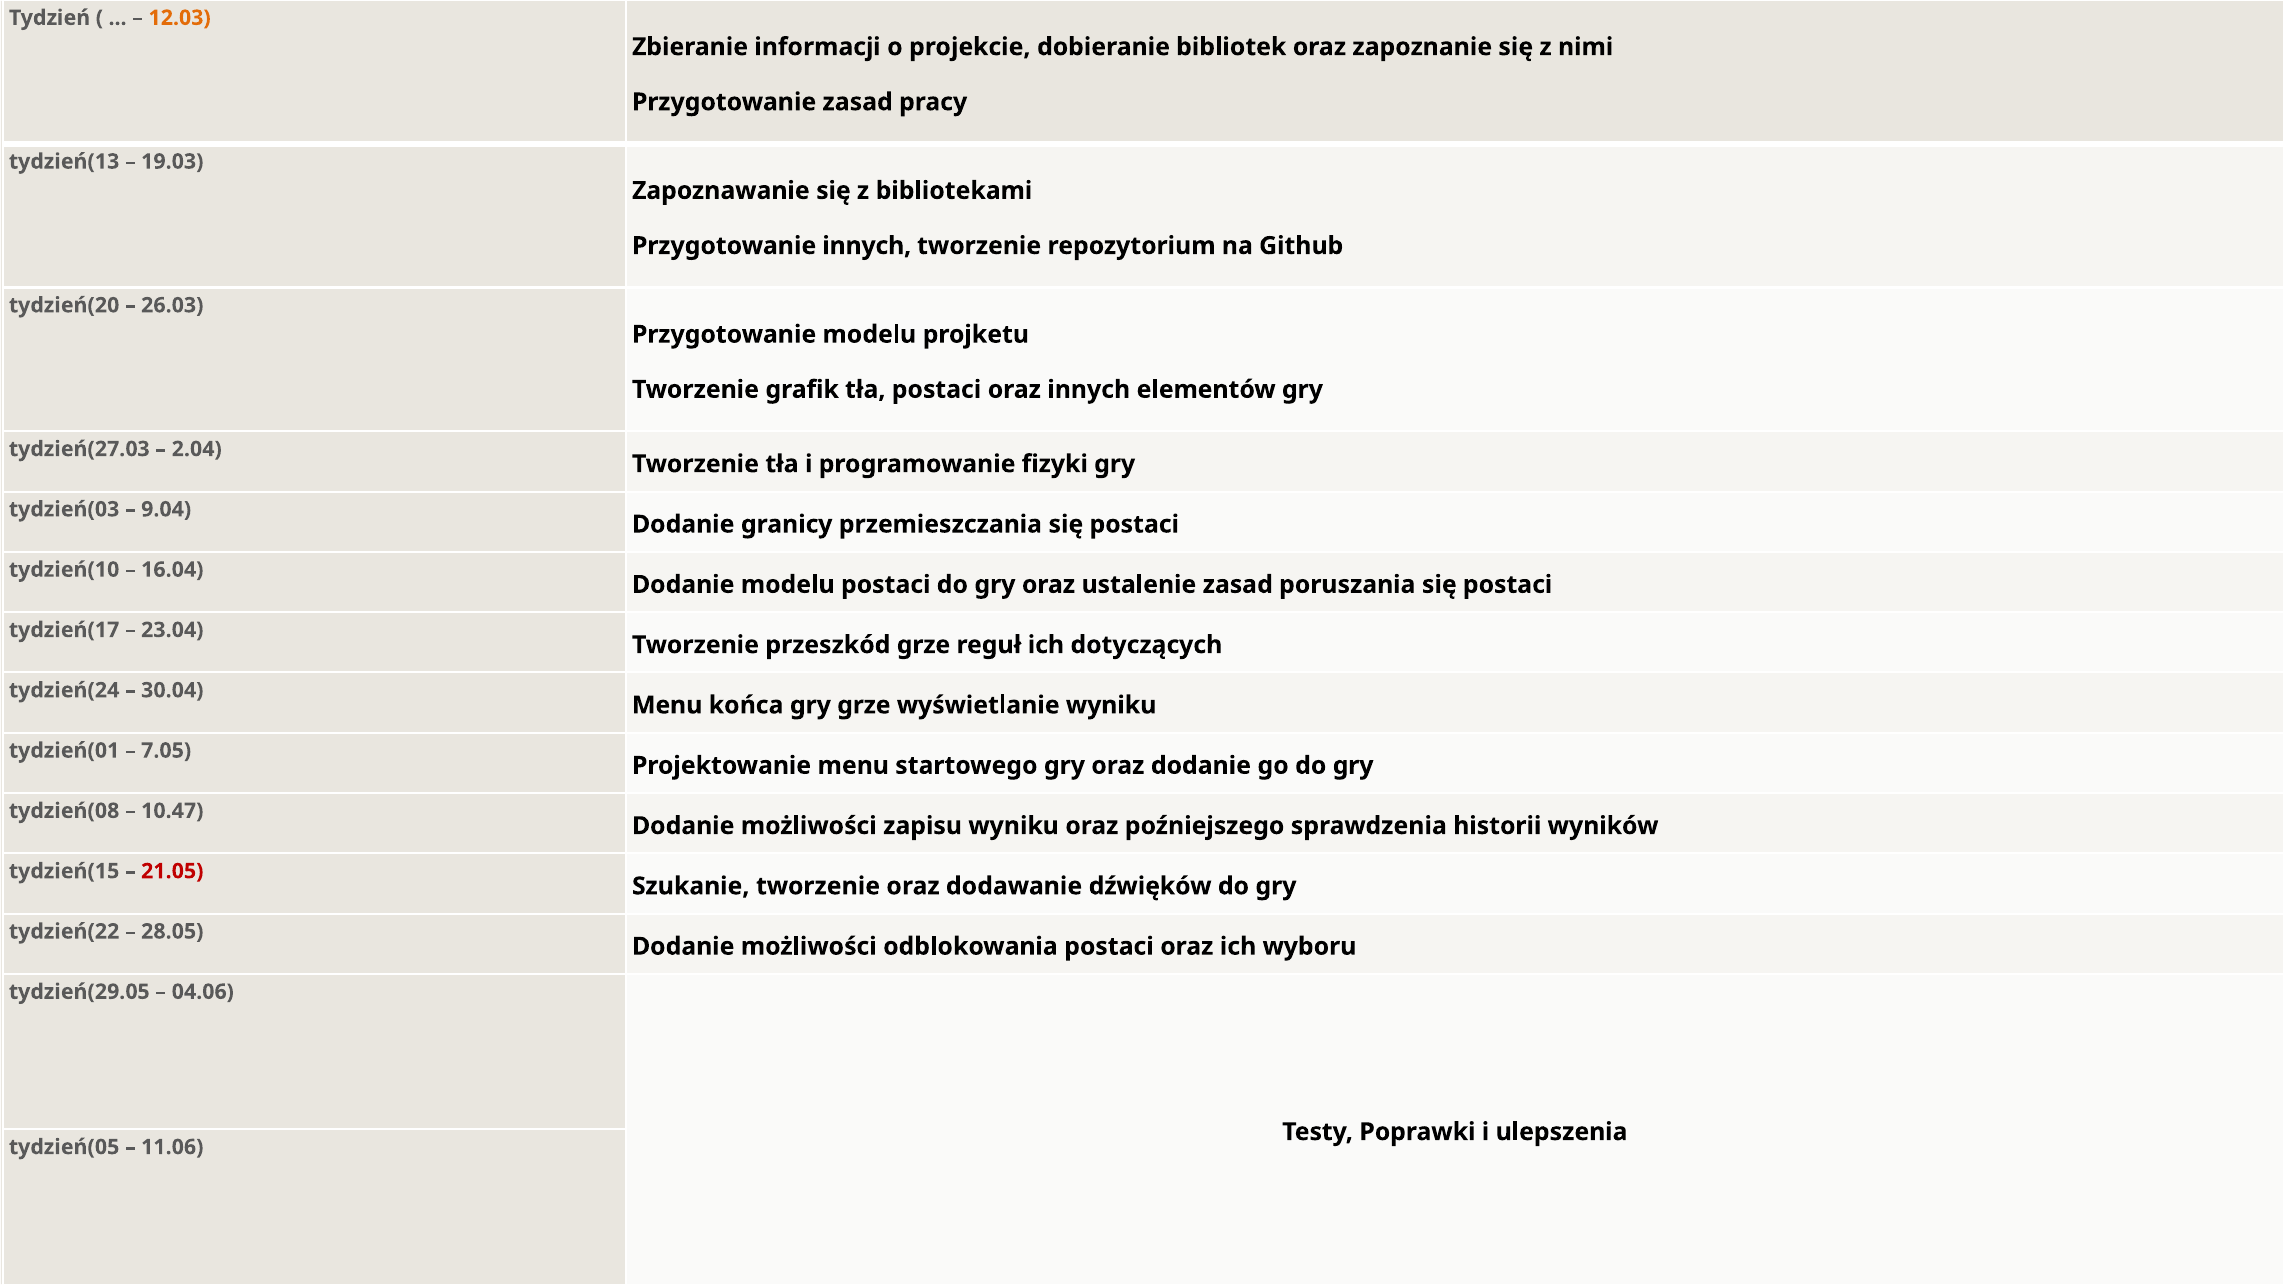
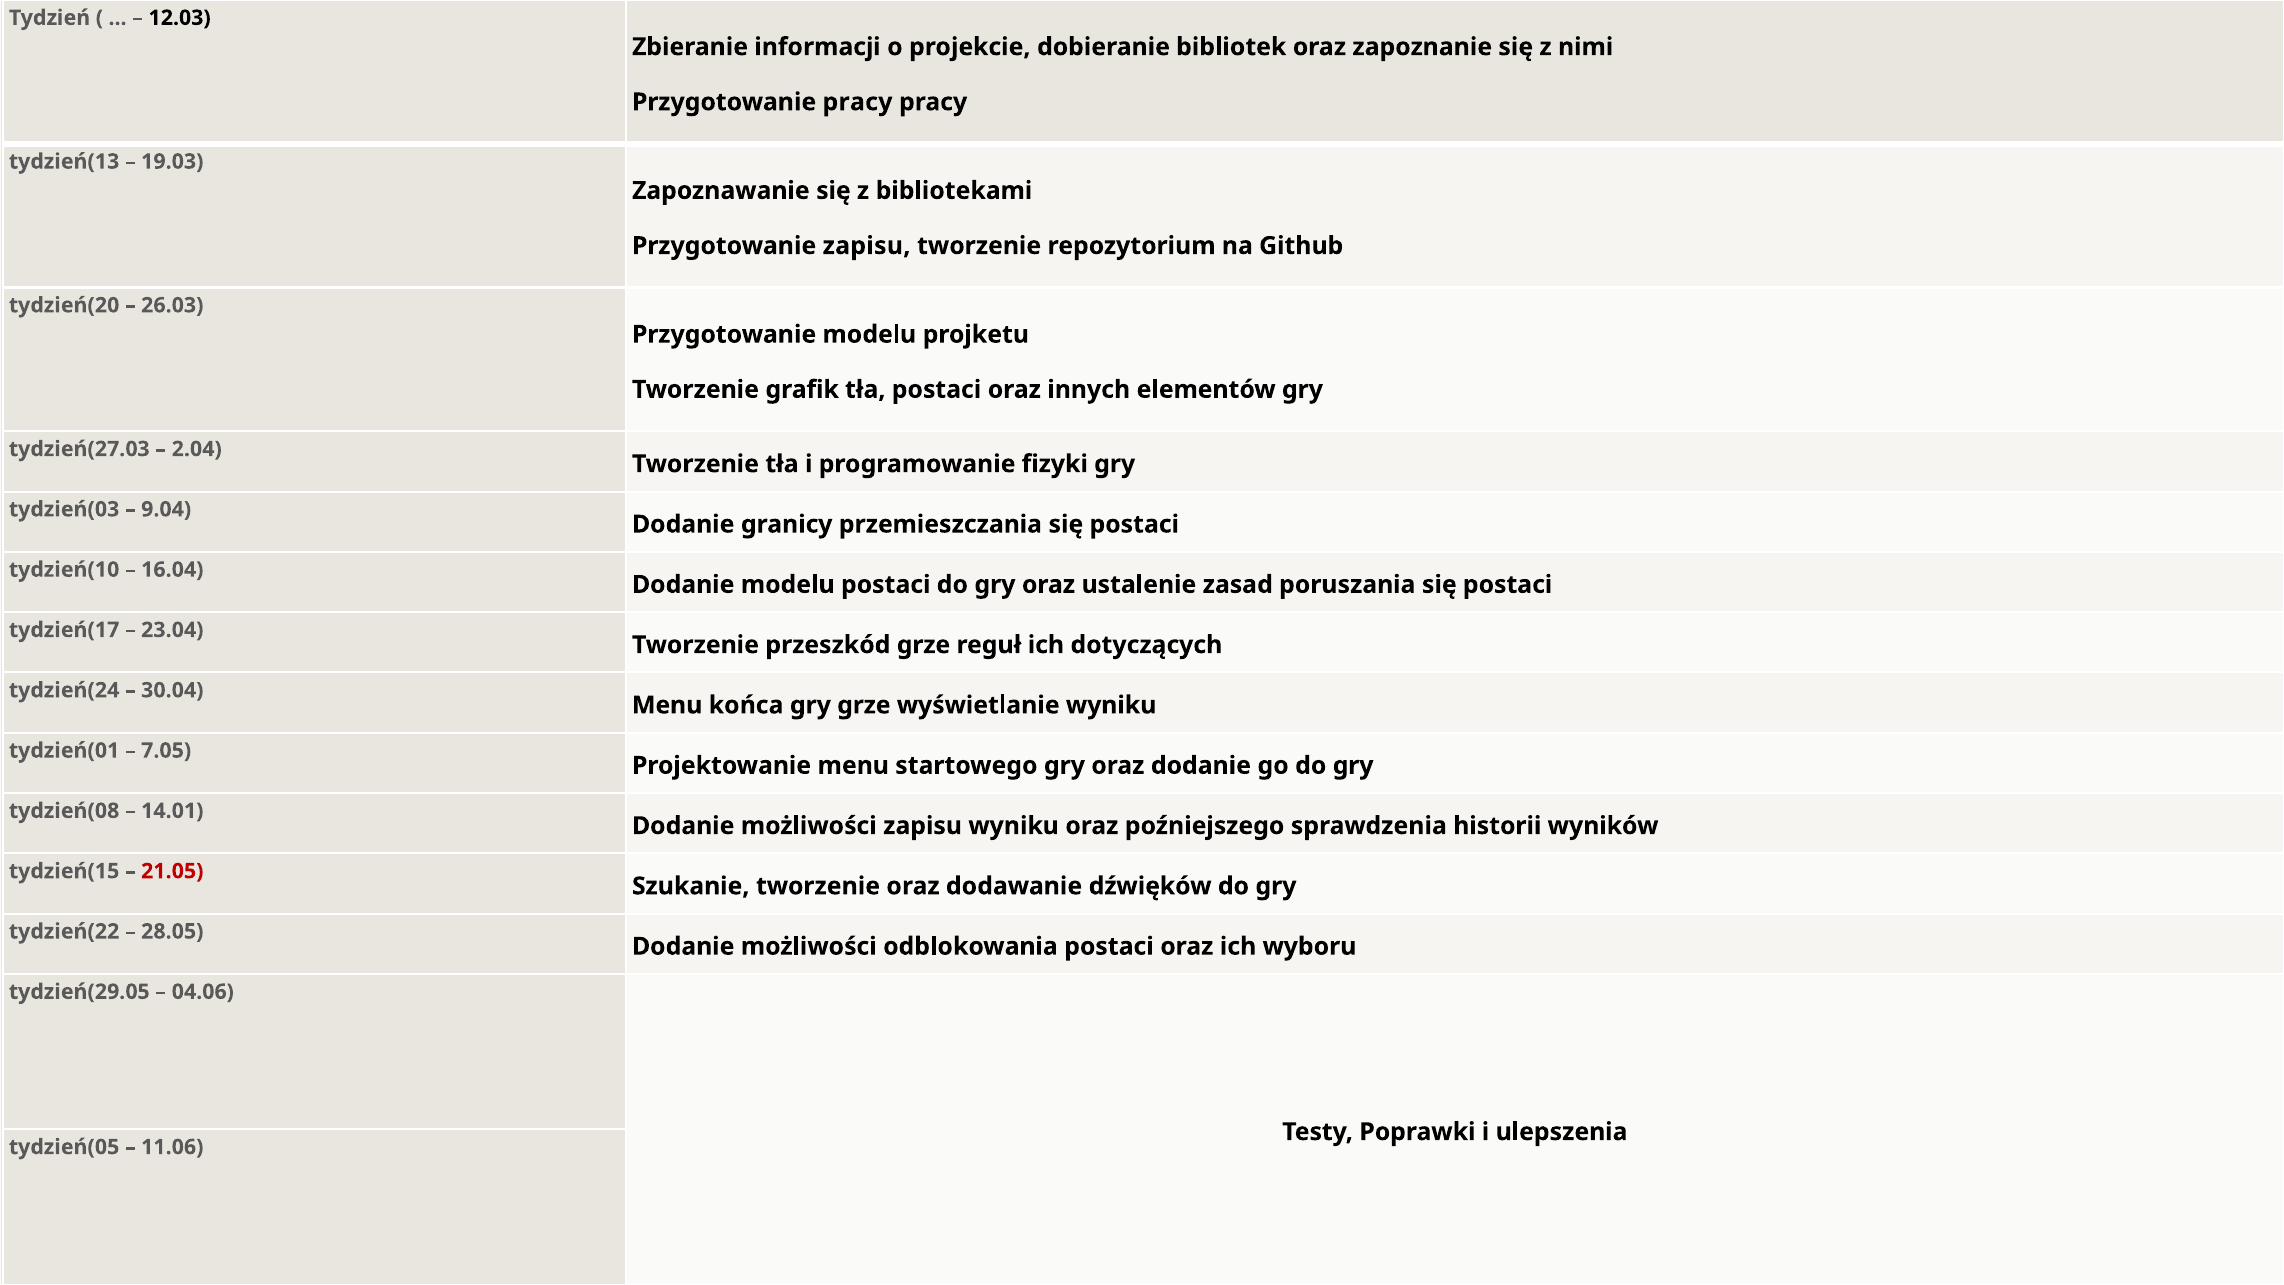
12.03 colour: orange -> black
Przygotowanie zasad: zasad -> pracy
Przygotowanie innych: innych -> zapisu
10.47: 10.47 -> 14.01
